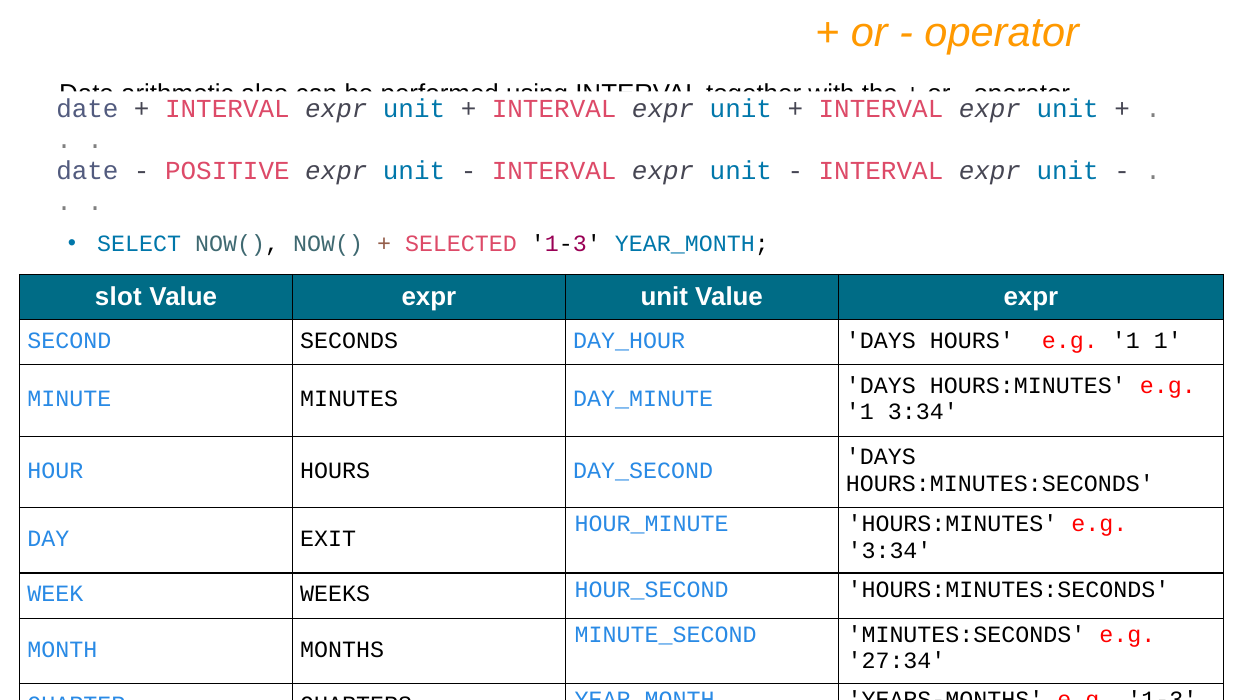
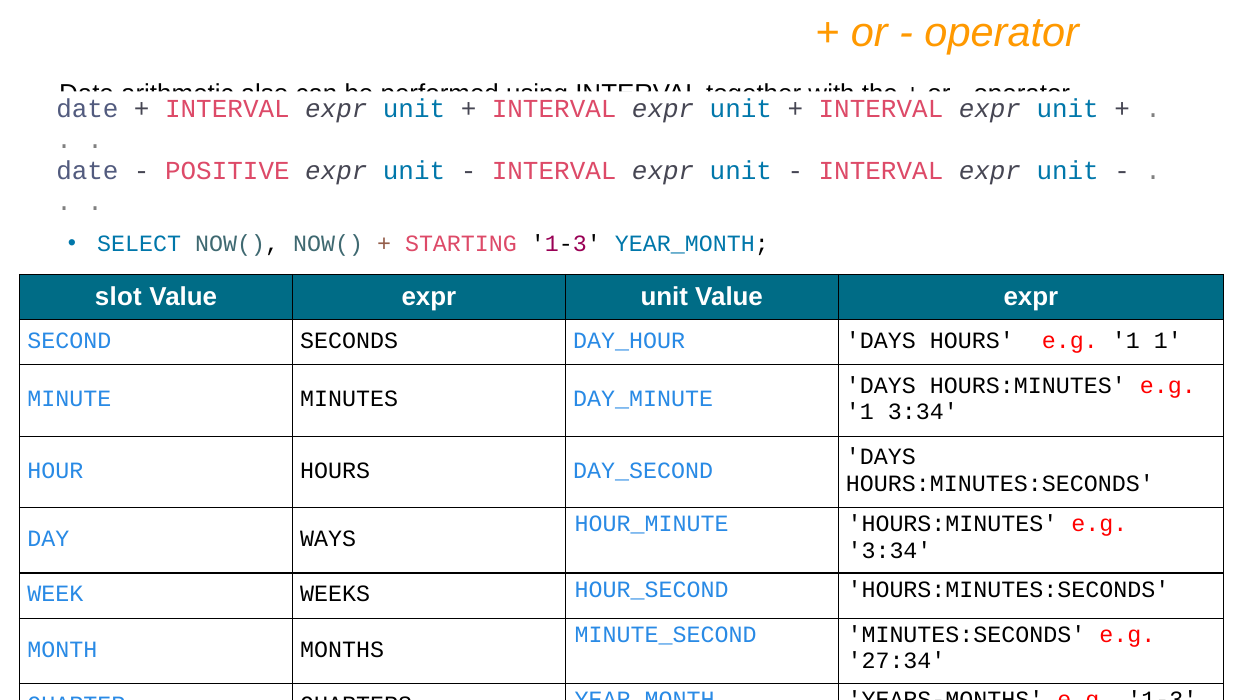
SELECTED: SELECTED -> STARTING
EXIT: EXIT -> WAYS
